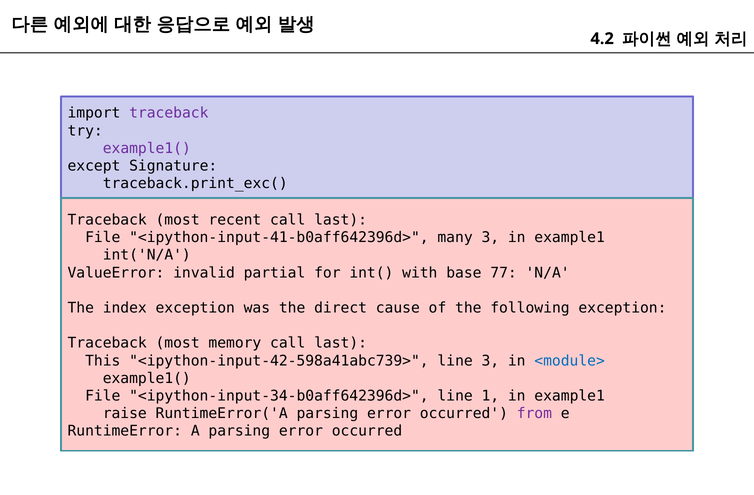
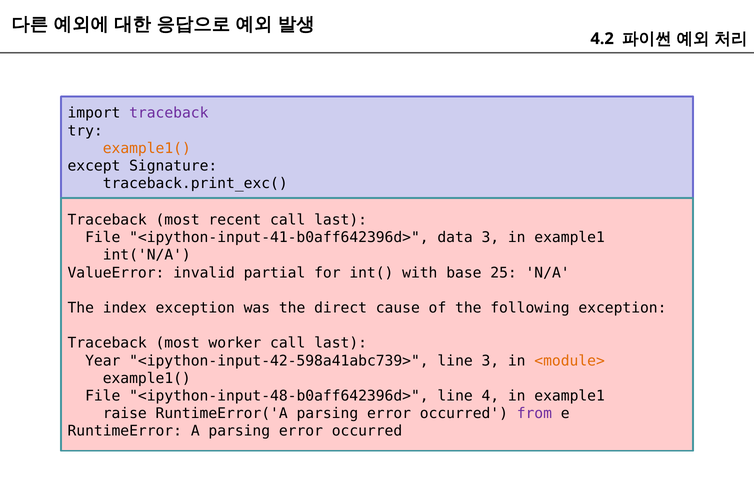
example1( at (147, 148) colour: purple -> orange
many: many -> data
77: 77 -> 25
memory: memory -> worker
This: This -> Year
<module> colour: blue -> orange
<ipython-input-34-b0aff642396d>: <ipython-input-34-b0aff642396d> -> <ipython-input-48-b0aff642396d>
1: 1 -> 4
